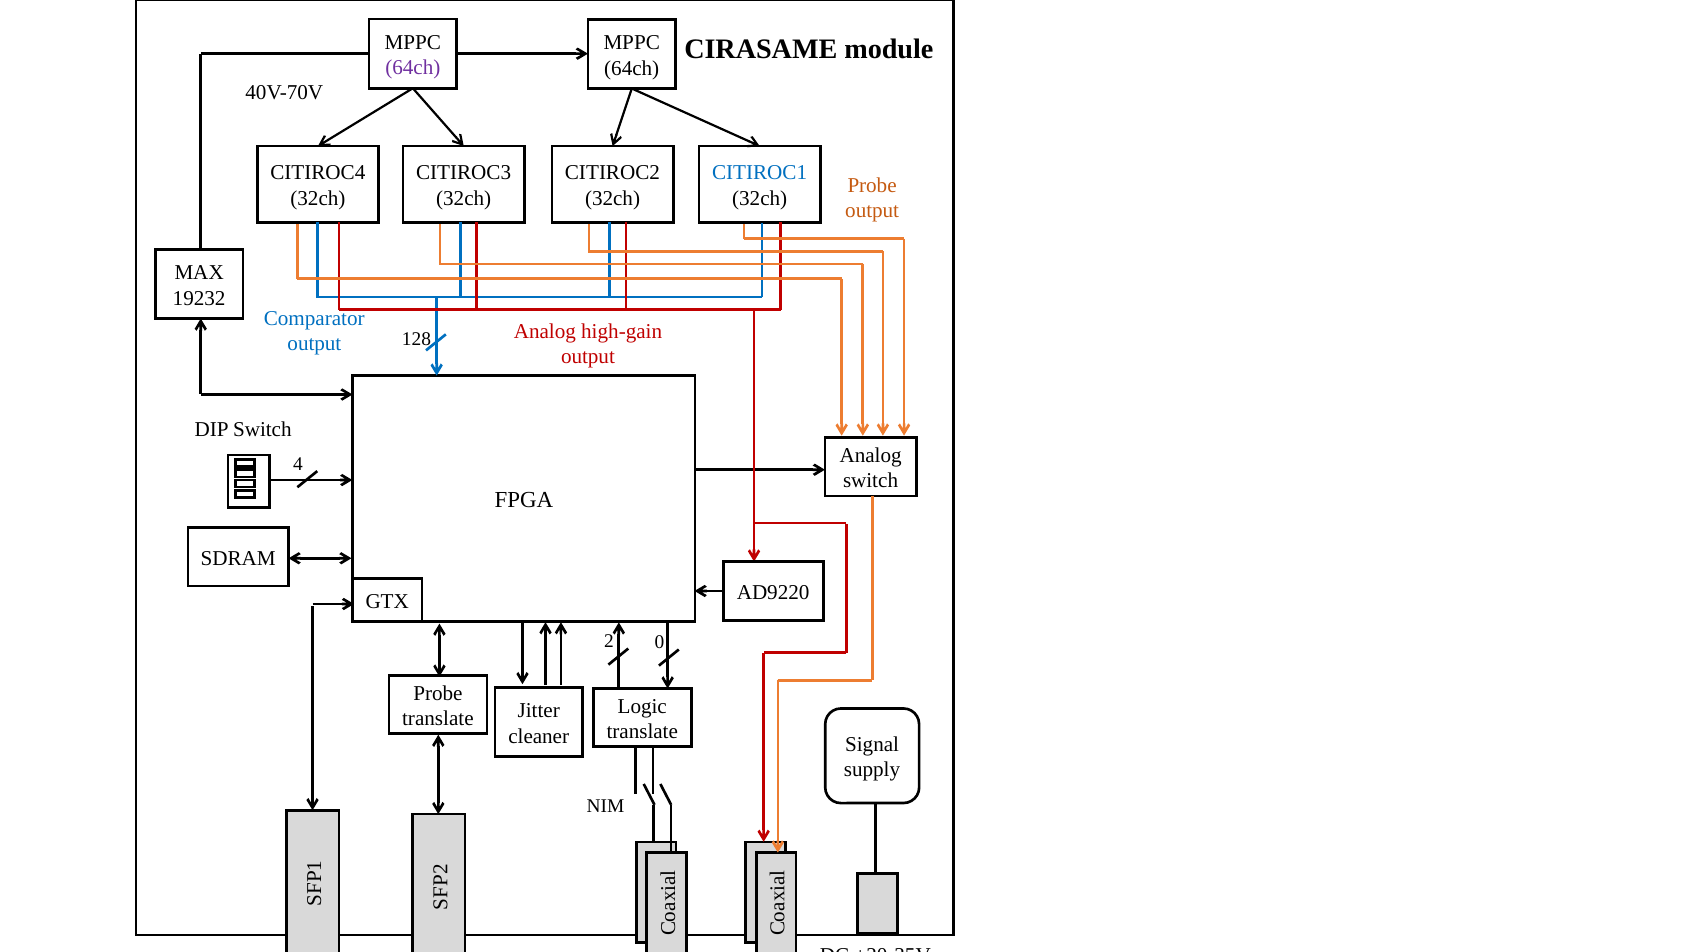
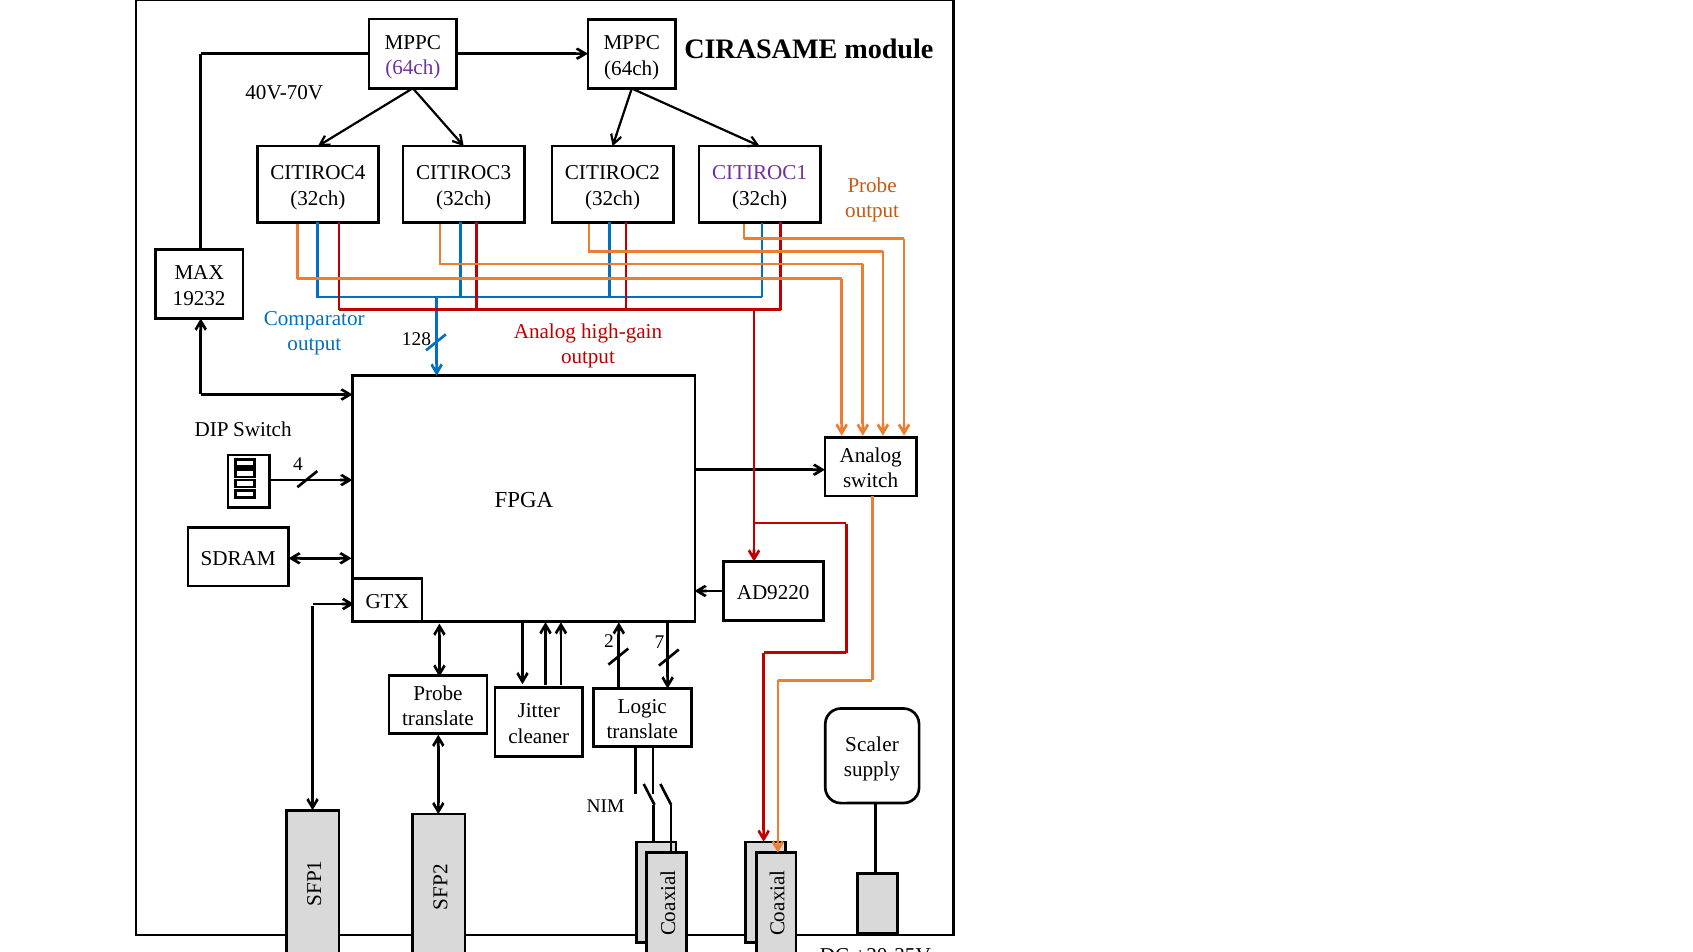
CITIROC1 colour: blue -> purple
0: 0 -> 7
Signal: Signal -> Scaler
